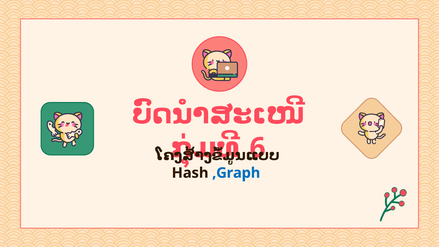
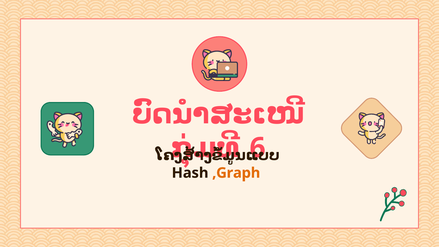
,Graph colour: blue -> orange
